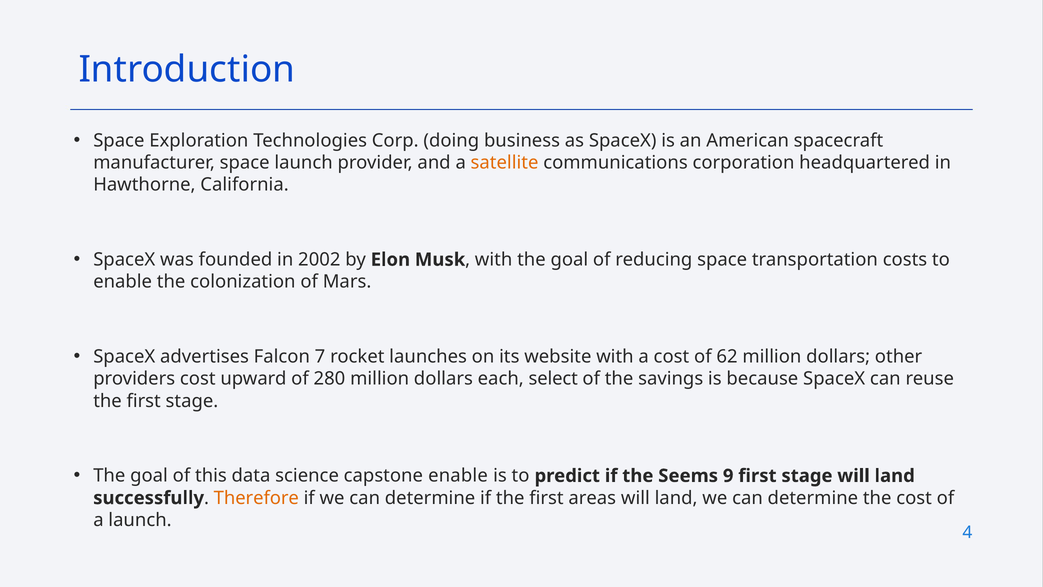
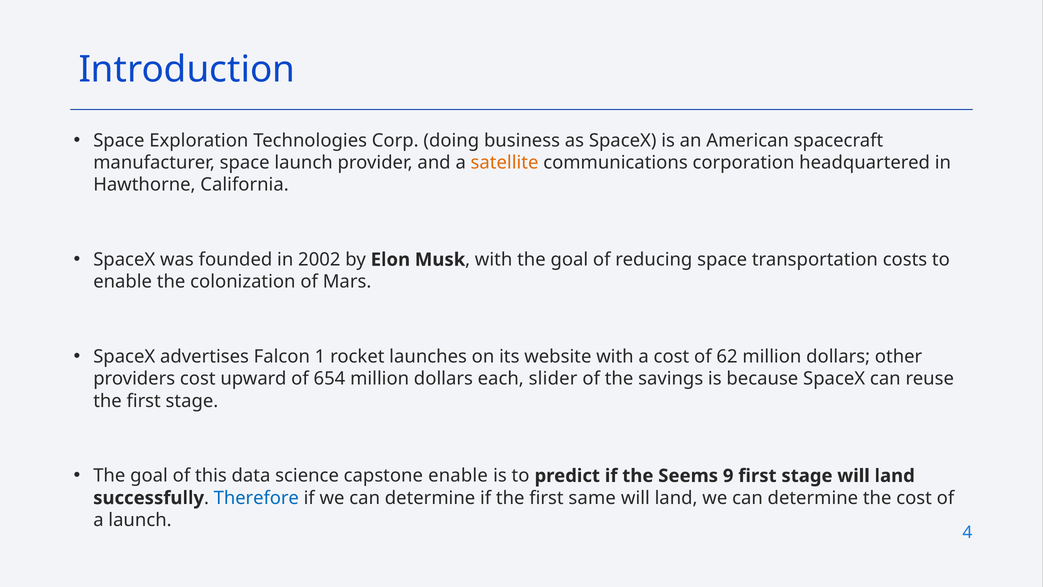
7: 7 -> 1
280: 280 -> 654
select: select -> slider
Therefore colour: orange -> blue
areas: areas -> same
